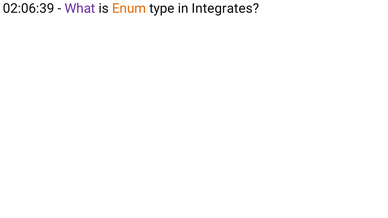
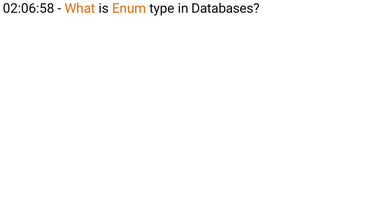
02:06:39: 02:06:39 -> 02:06:58
What colour: purple -> orange
Integrates: Integrates -> Databases
